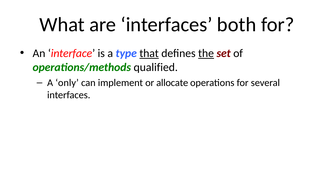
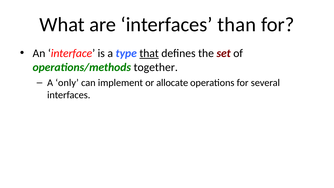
both: both -> than
the underline: present -> none
qualified: qualified -> together
